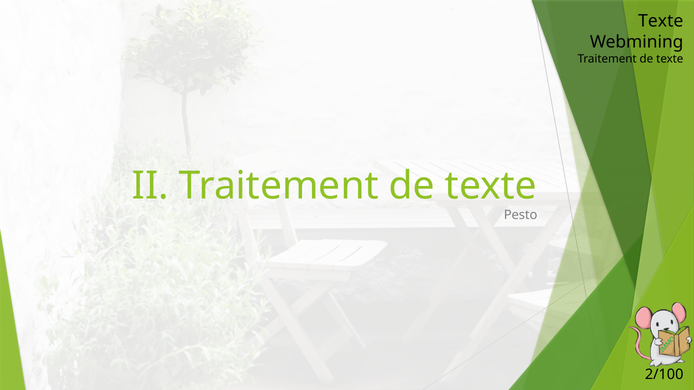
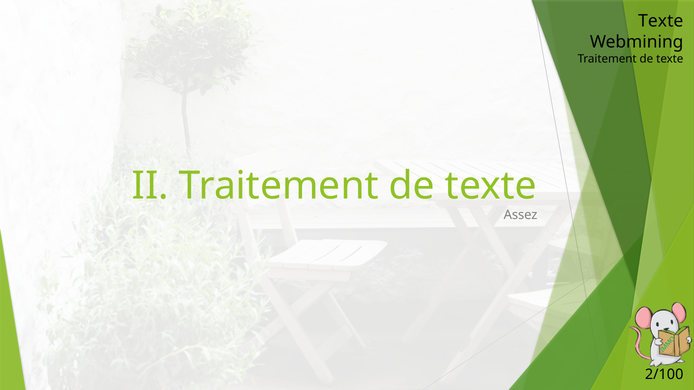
Pesto: Pesto -> Assez
